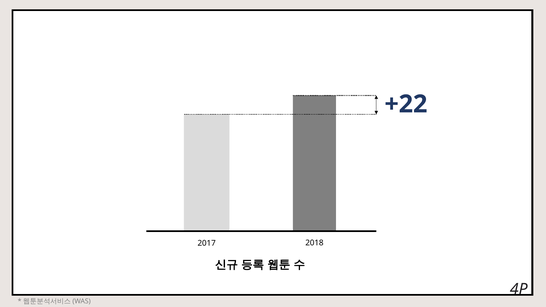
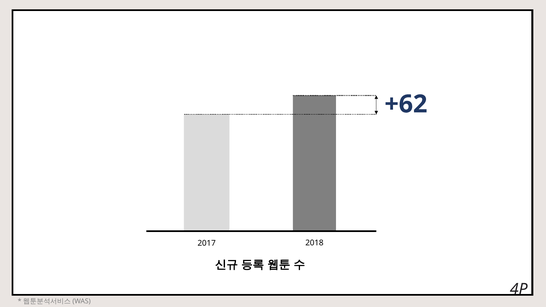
+22: +22 -> +62
